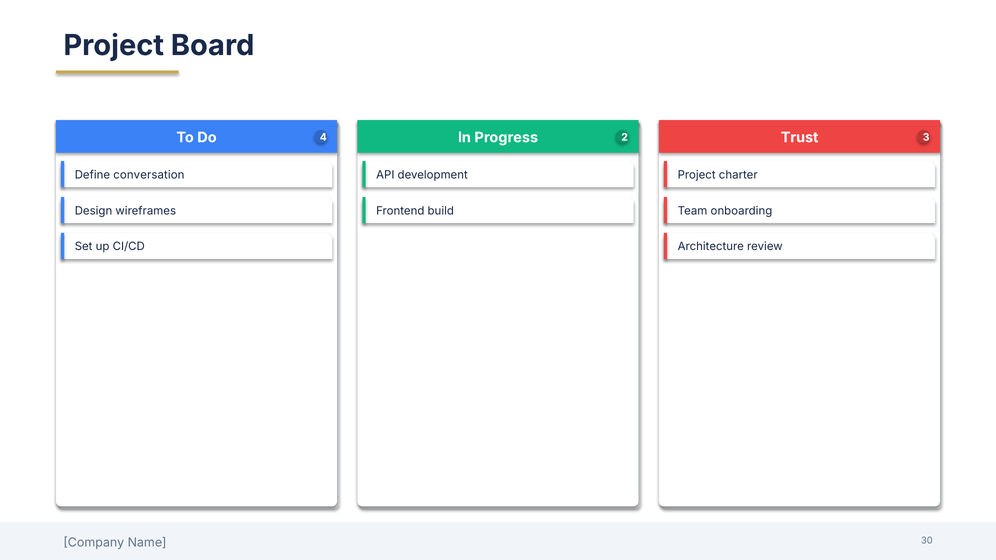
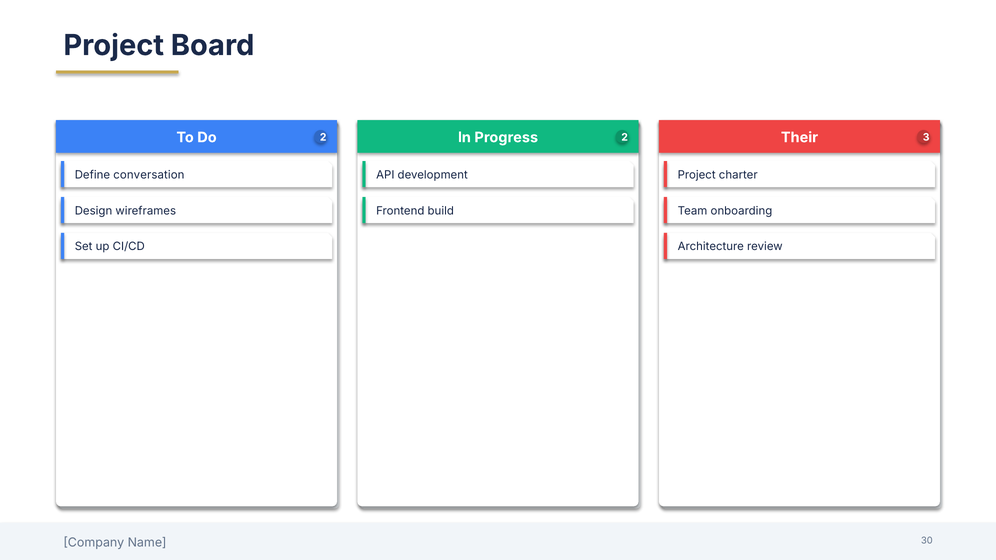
Do 4: 4 -> 2
Trust: Trust -> Their
